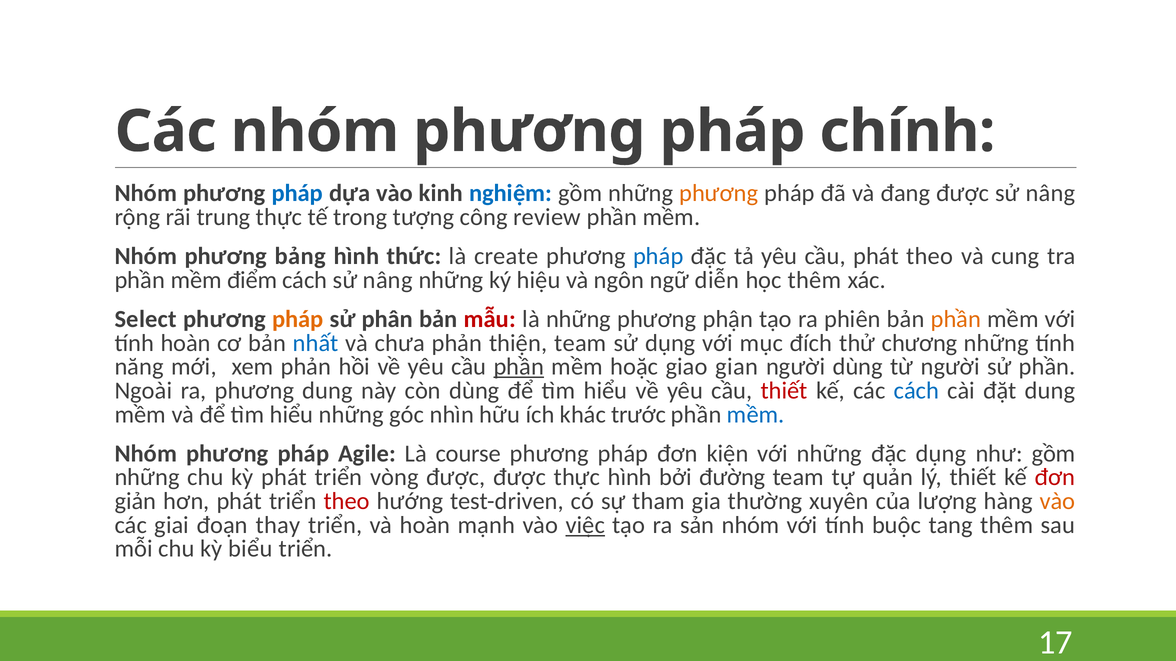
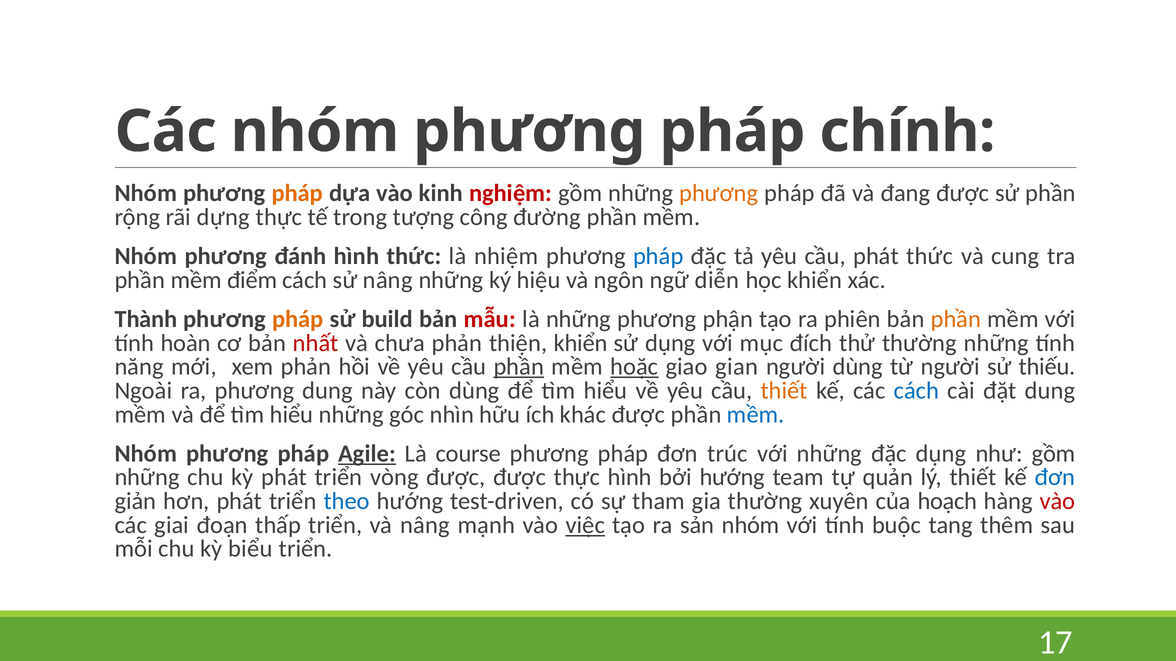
pháp at (297, 193) colour: blue -> orange
nghiệm colour: blue -> red
được sử nâng: nâng -> phần
trung: trung -> dựng
review: review -> đường
bảng: bảng -> đánh
create: create -> nhiệm
phát theo: theo -> thức
học thêm: thêm -> khiển
Select: Select -> Thành
phân: phân -> build
nhất colour: blue -> red
thiện team: team -> khiển
thử chương: chương -> thường
hoặc underline: none -> present
sử phần: phần -> thiếu
thiết at (784, 391) colour: red -> orange
khác trước: trước -> được
Agile underline: none -> present
kiện: kiện -> trúc
bởi đường: đường -> hướng
đơn at (1055, 478) colour: red -> blue
theo at (347, 502) colour: red -> blue
lượng: lượng -> hoạch
vào at (1058, 502) colour: orange -> red
thay: thay -> thấp
và hoàn: hoàn -> nâng
